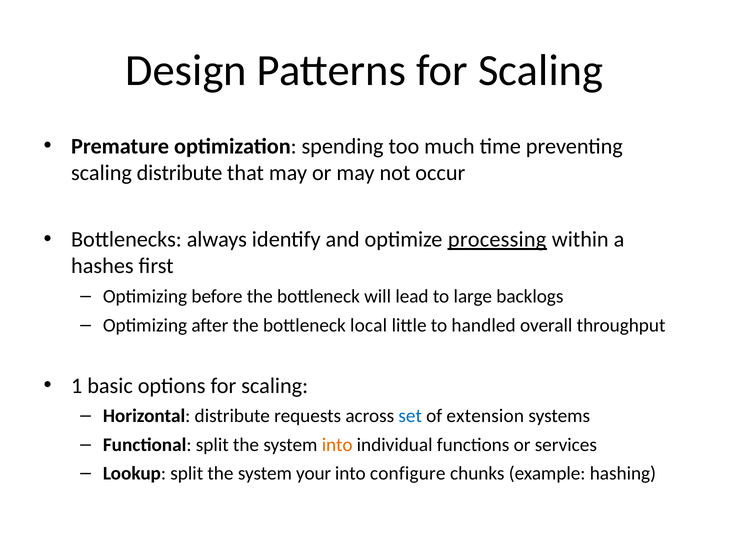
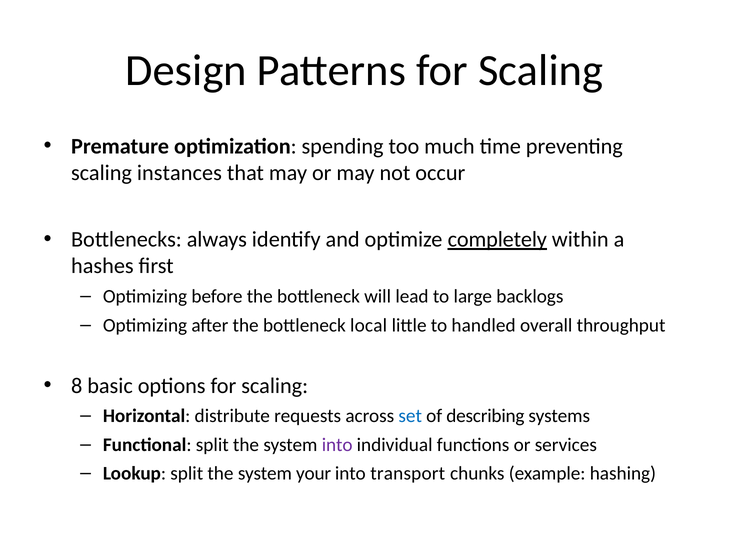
scaling distribute: distribute -> instances
processing: processing -> completely
1: 1 -> 8
extension: extension -> describing
into at (337, 445) colour: orange -> purple
configure: configure -> transport
